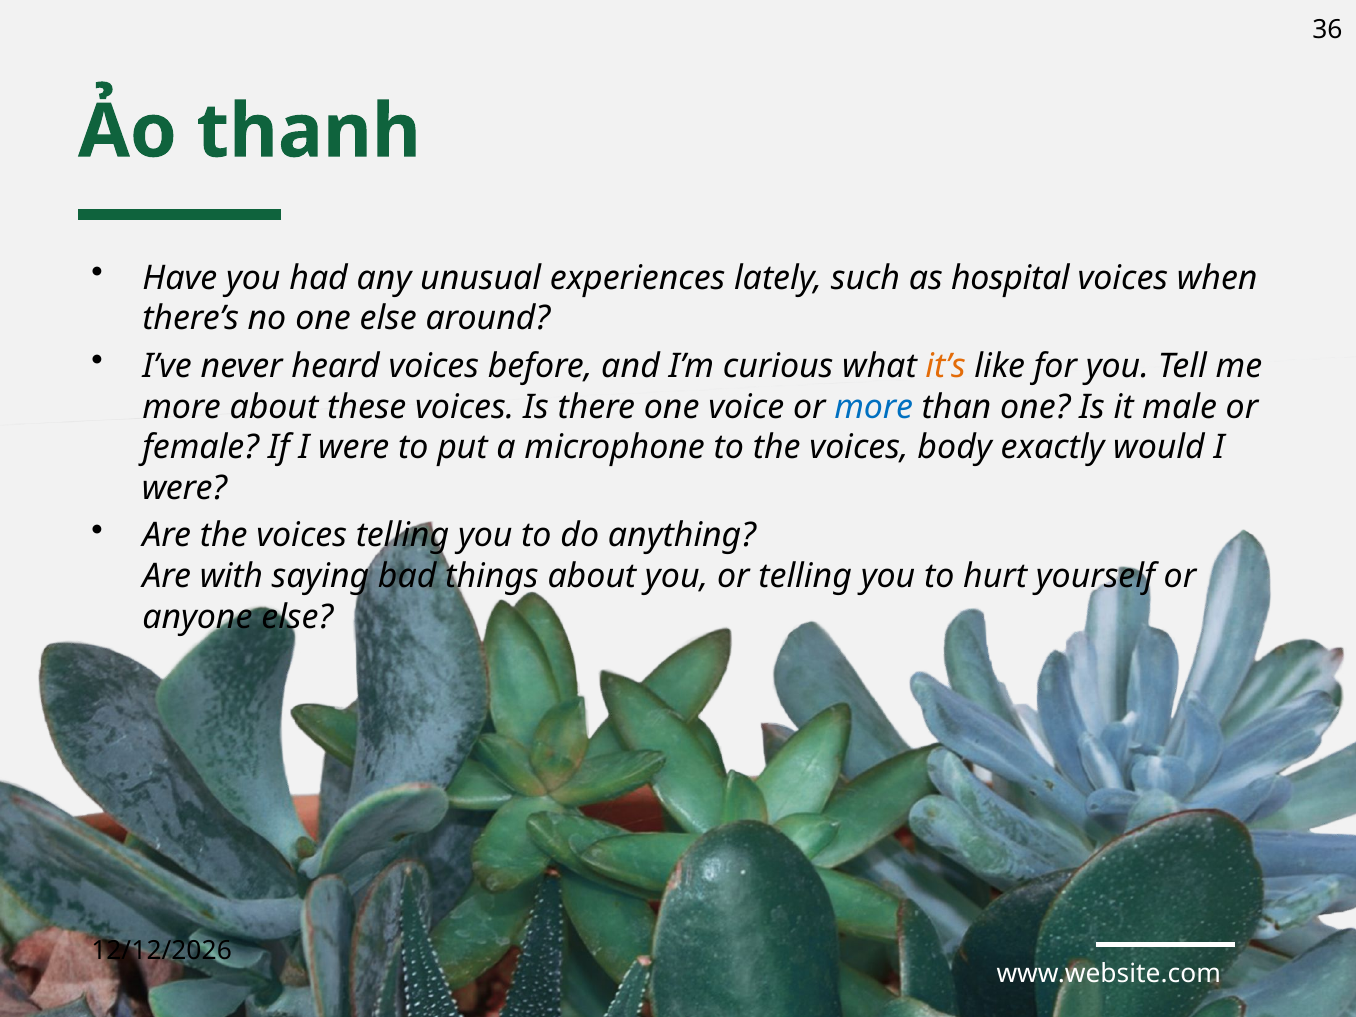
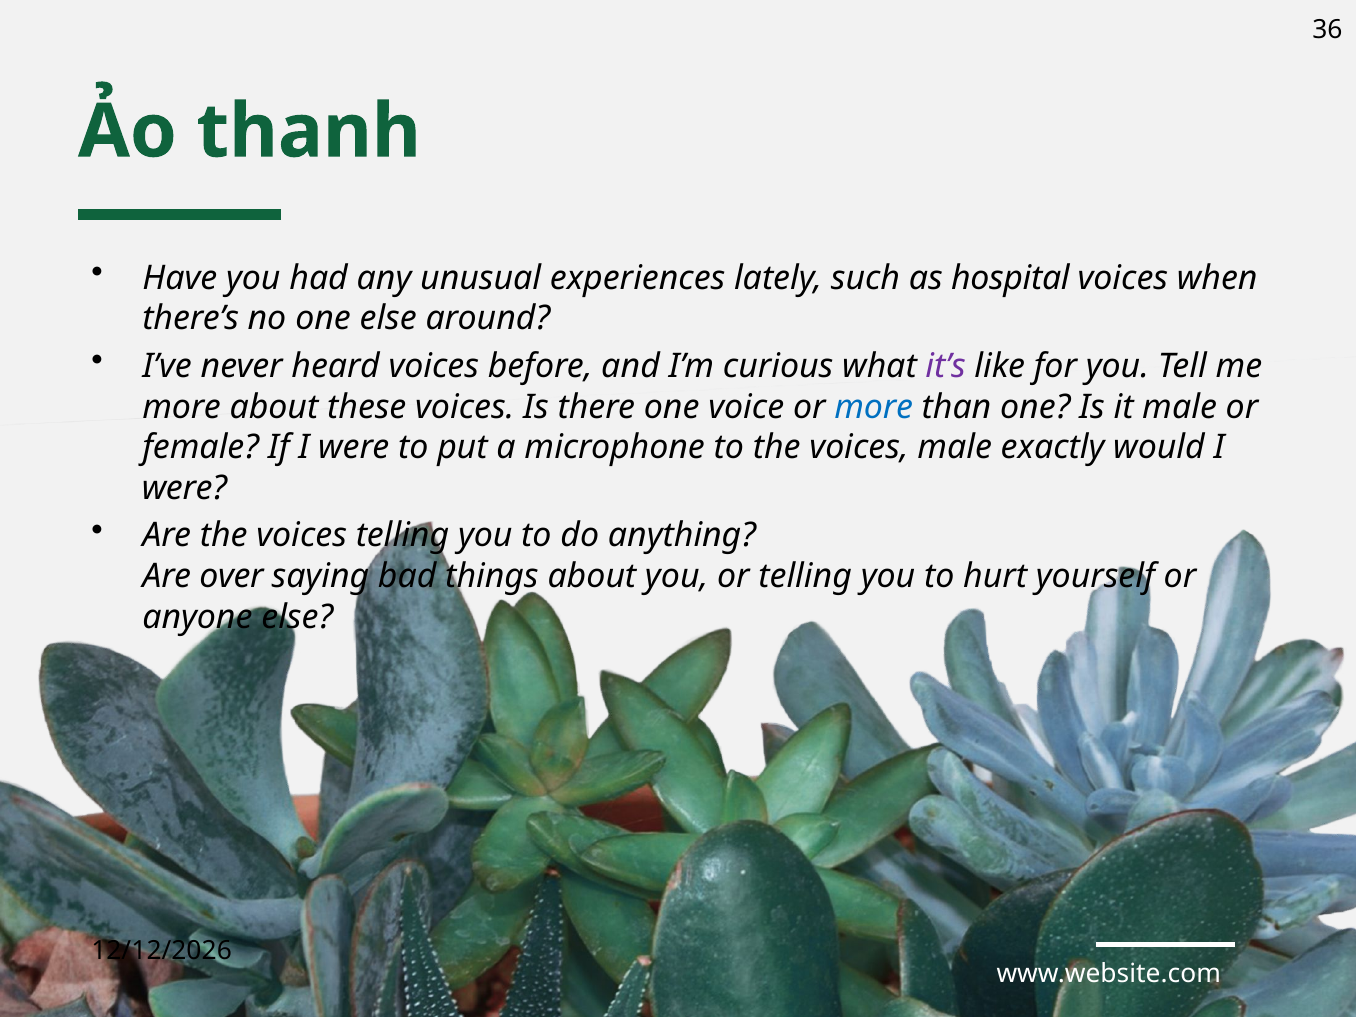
it’s colour: orange -> purple
voices body: body -> male
with: with -> over
